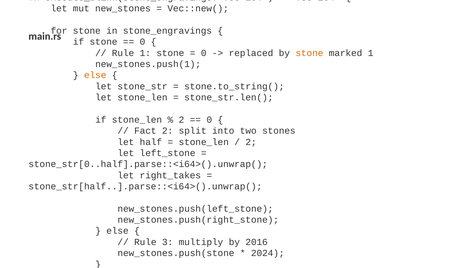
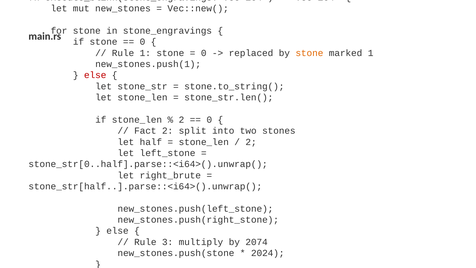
else at (95, 75) colour: orange -> red
right_takes: right_takes -> right_brute
2016: 2016 -> 2074
